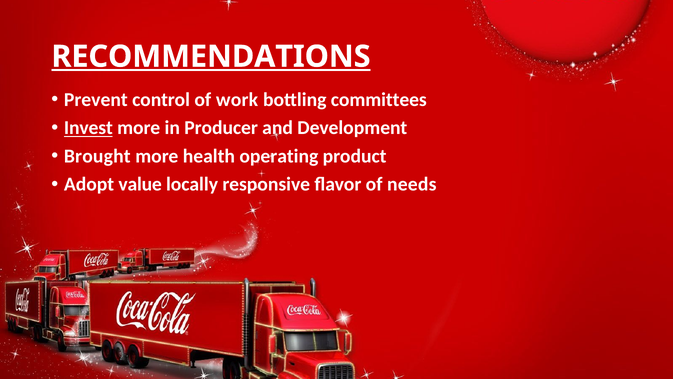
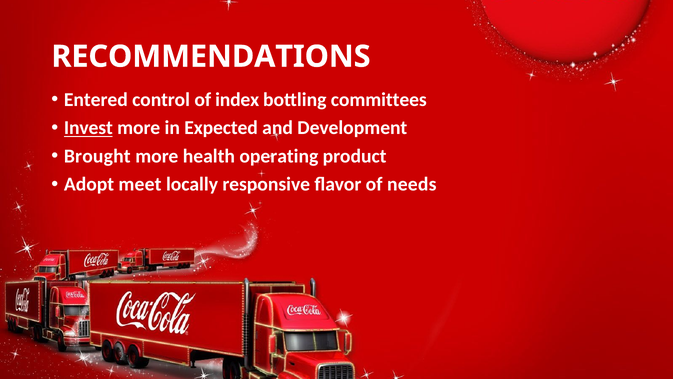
RECOMMENDATIONS underline: present -> none
Prevent: Prevent -> Entered
work: work -> index
Producer: Producer -> Expected
value: value -> meet
